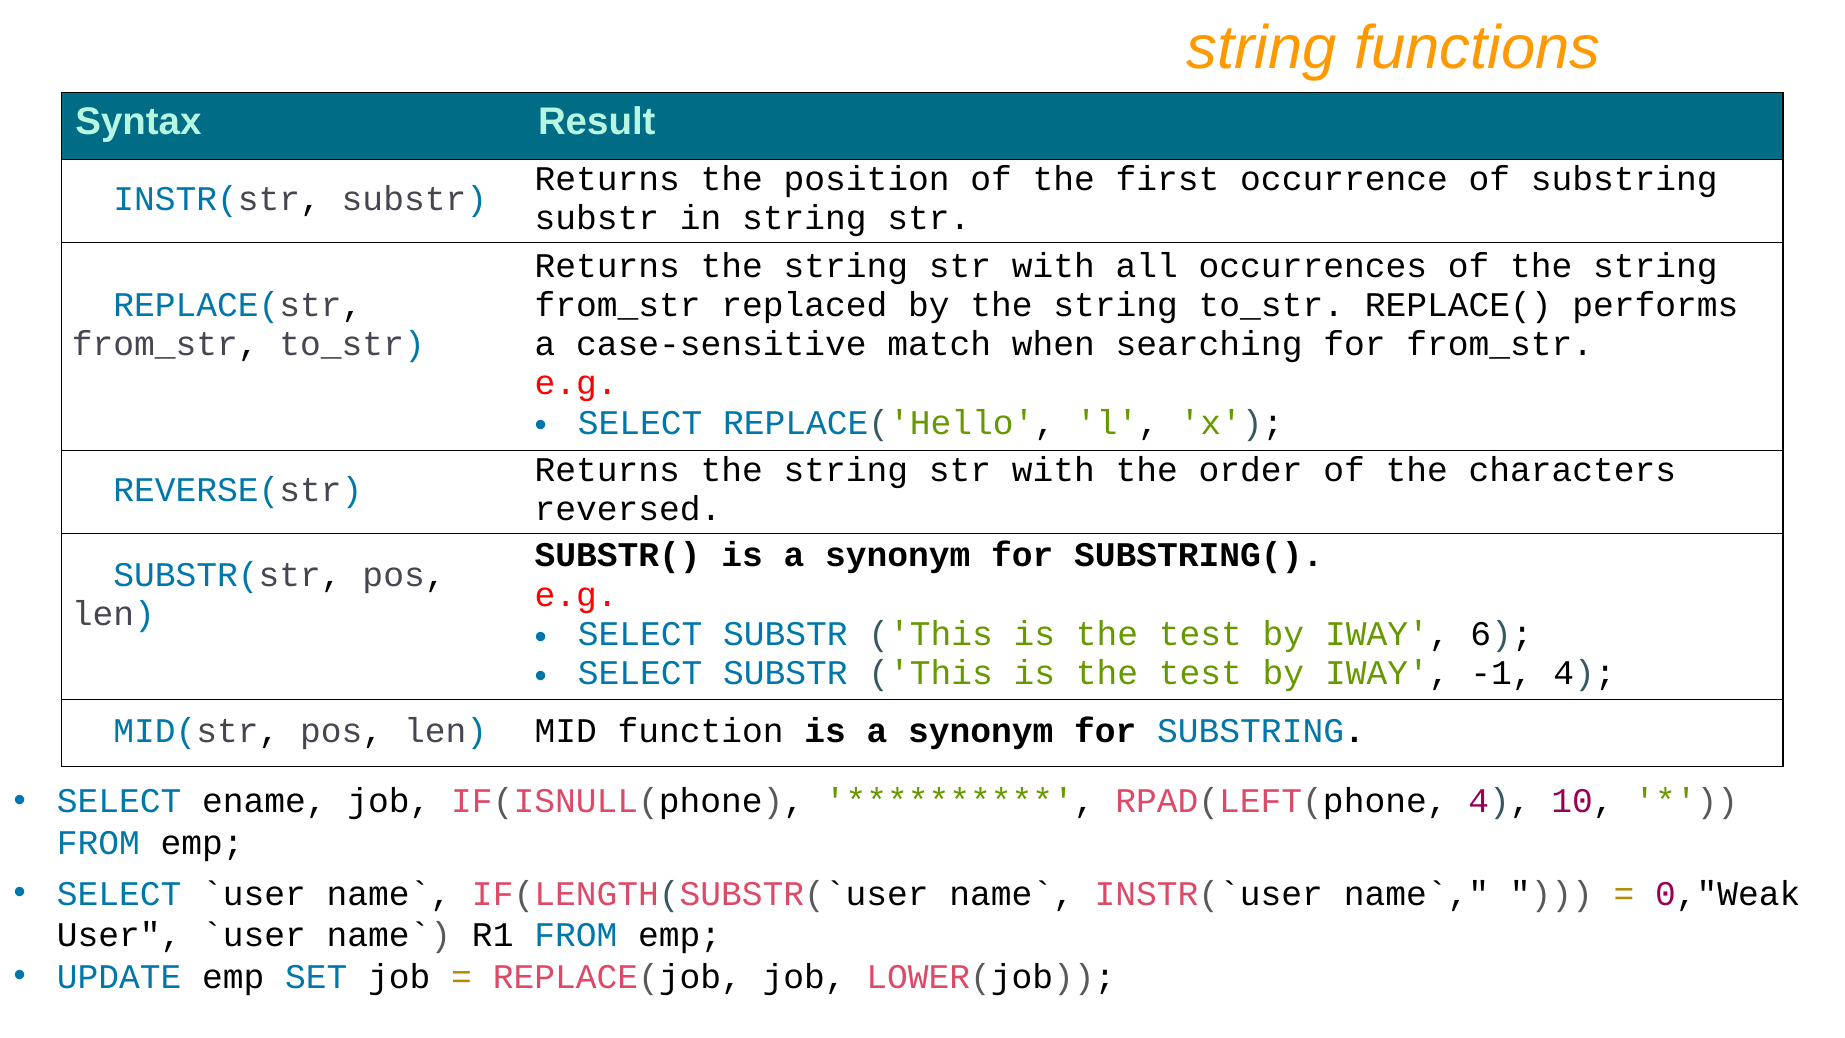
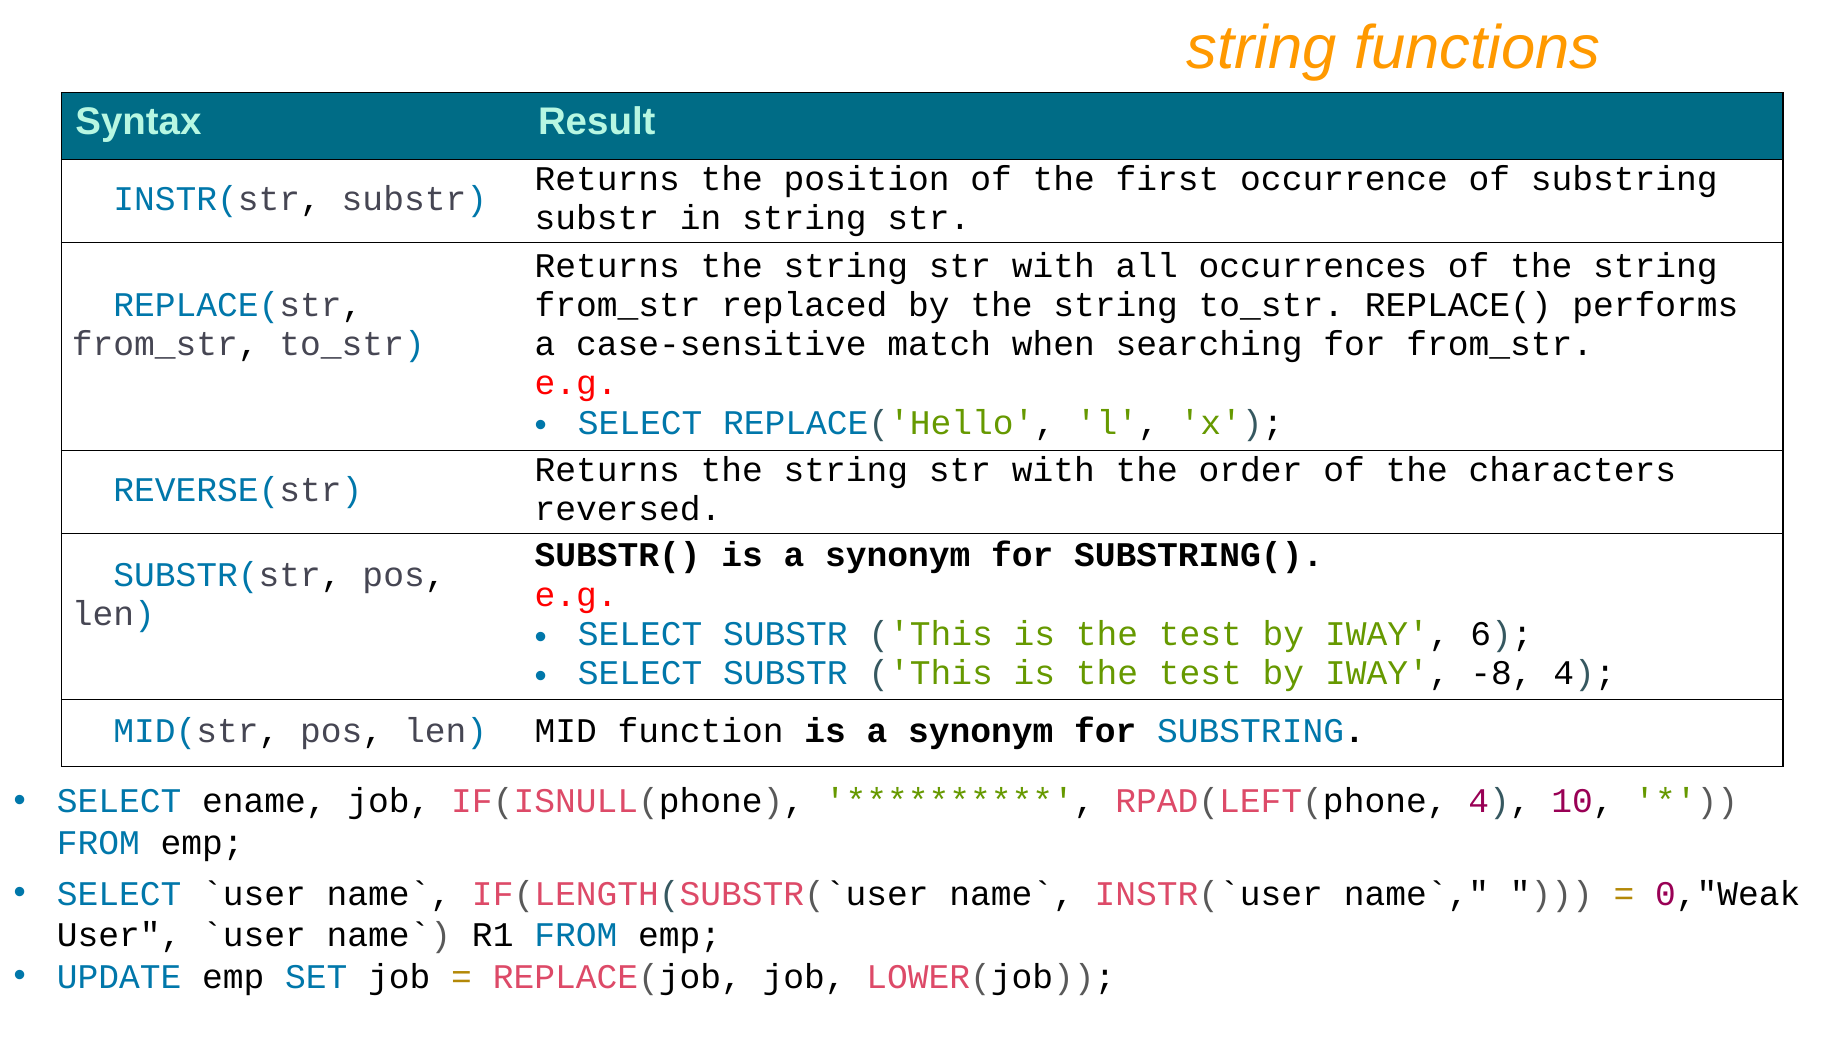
-1: -1 -> -8
